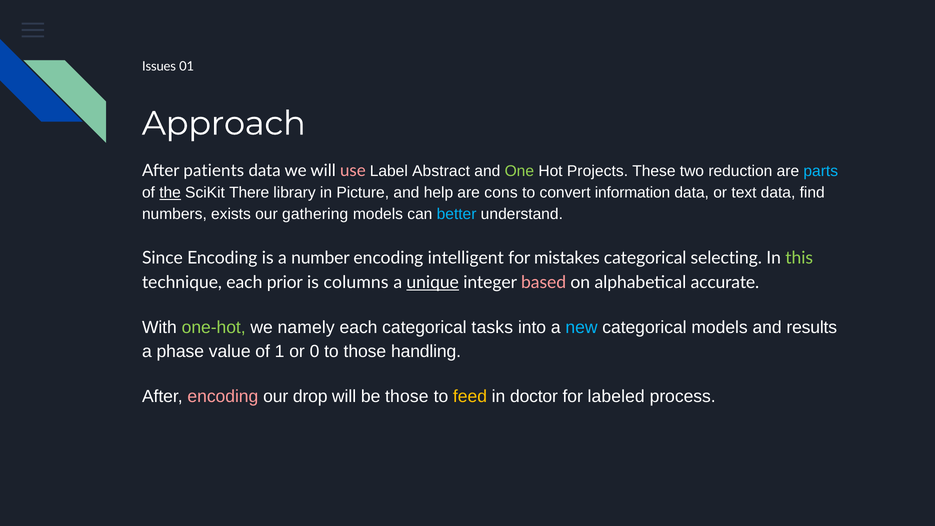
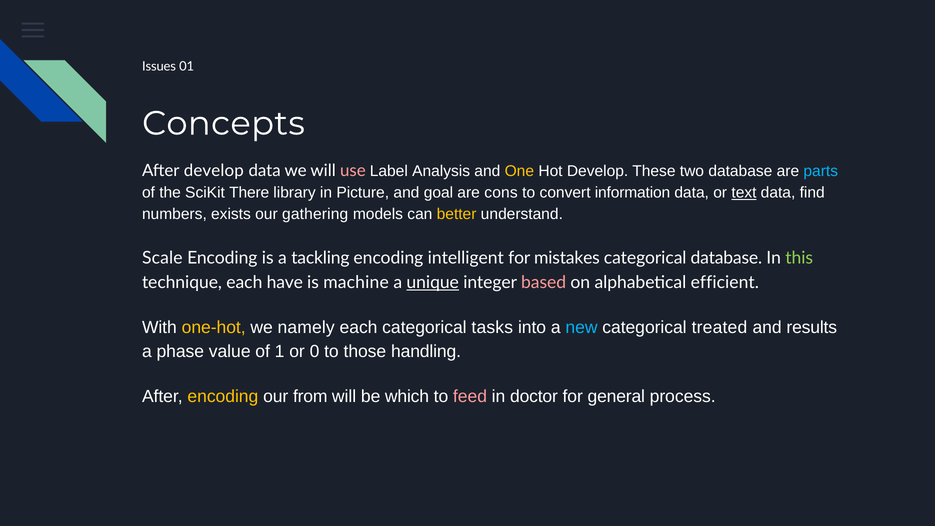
Approach: Approach -> Concepts
After patients: patients -> develop
Abstract: Abstract -> Analysis
One colour: light green -> yellow
Hot Projects: Projects -> Develop
two reduction: reduction -> database
the underline: present -> none
help: help -> goal
text underline: none -> present
better colour: light blue -> yellow
Since: Since -> Scale
number: number -> tackling
categorical selecting: selecting -> database
prior: prior -> have
columns: columns -> machine
accurate: accurate -> efficient
one-hot colour: light green -> yellow
categorical models: models -> treated
encoding at (223, 396) colour: pink -> yellow
drop: drop -> from
be those: those -> which
feed colour: yellow -> pink
labeled: labeled -> general
